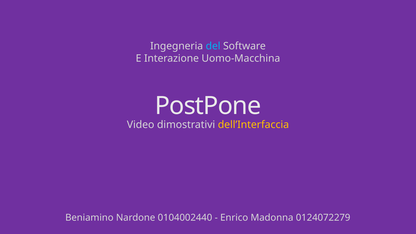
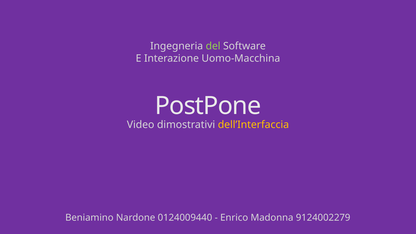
del colour: light blue -> light green
0104002440: 0104002440 -> 0124009440
0124072279: 0124072279 -> 9124002279
